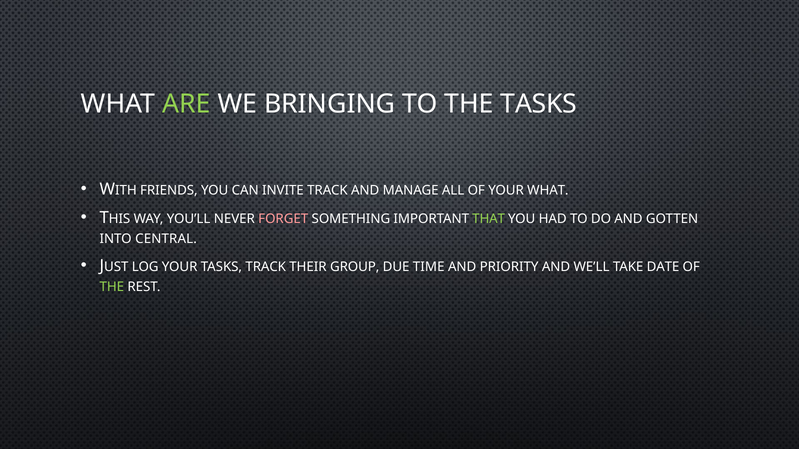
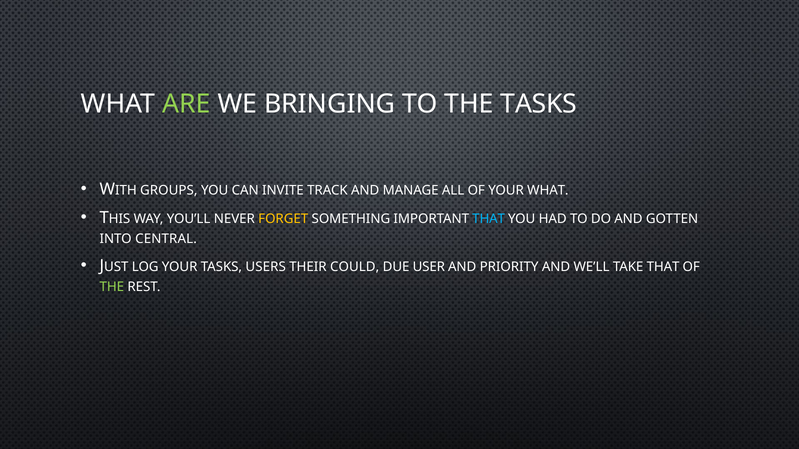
FRIENDS: FRIENDS -> GROUPS
FORGET colour: pink -> yellow
THAT at (489, 219) colour: light green -> light blue
TASKS TRACK: TRACK -> USERS
GROUP: GROUP -> COULD
TIME: TIME -> USER
TAKE DATE: DATE -> THAT
